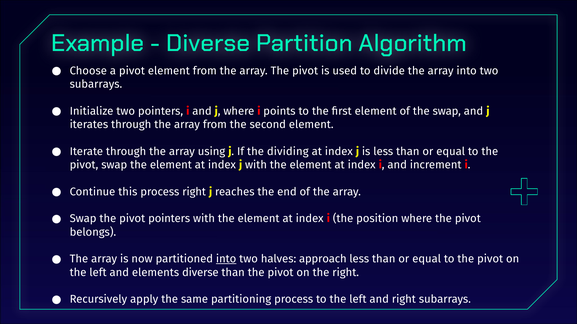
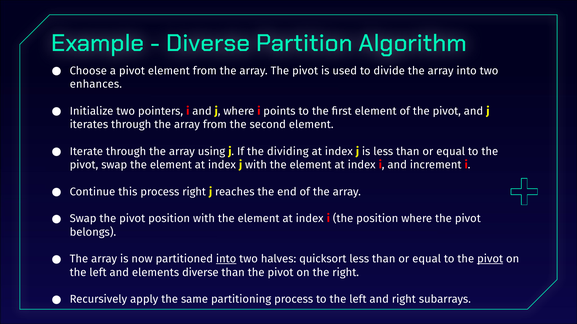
subarrays at (96, 84): subarrays -> enhances
of the swap: swap -> pivot
pivot pointers: pointers -> position
approach: approach -> quicksort
pivot at (490, 259) underline: none -> present
